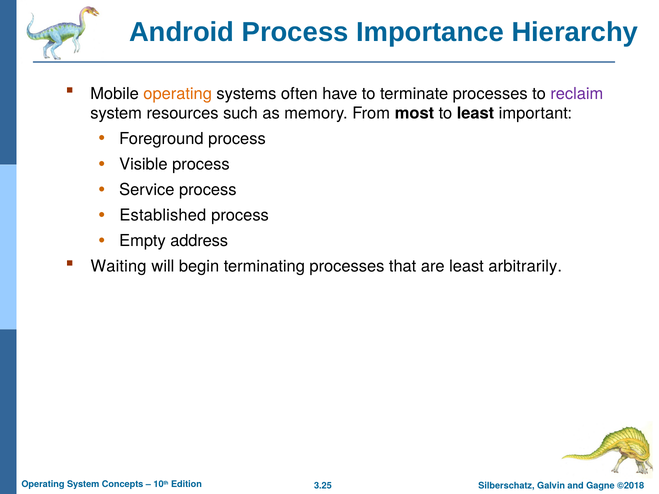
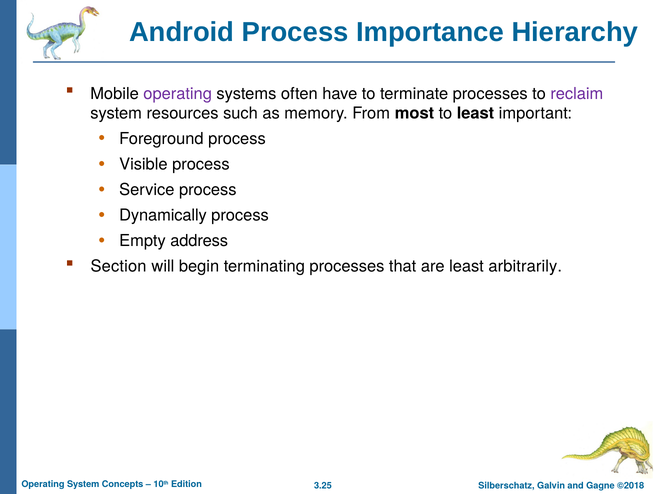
operating at (178, 94) colour: orange -> purple
Established: Established -> Dynamically
Waiting: Waiting -> Section
